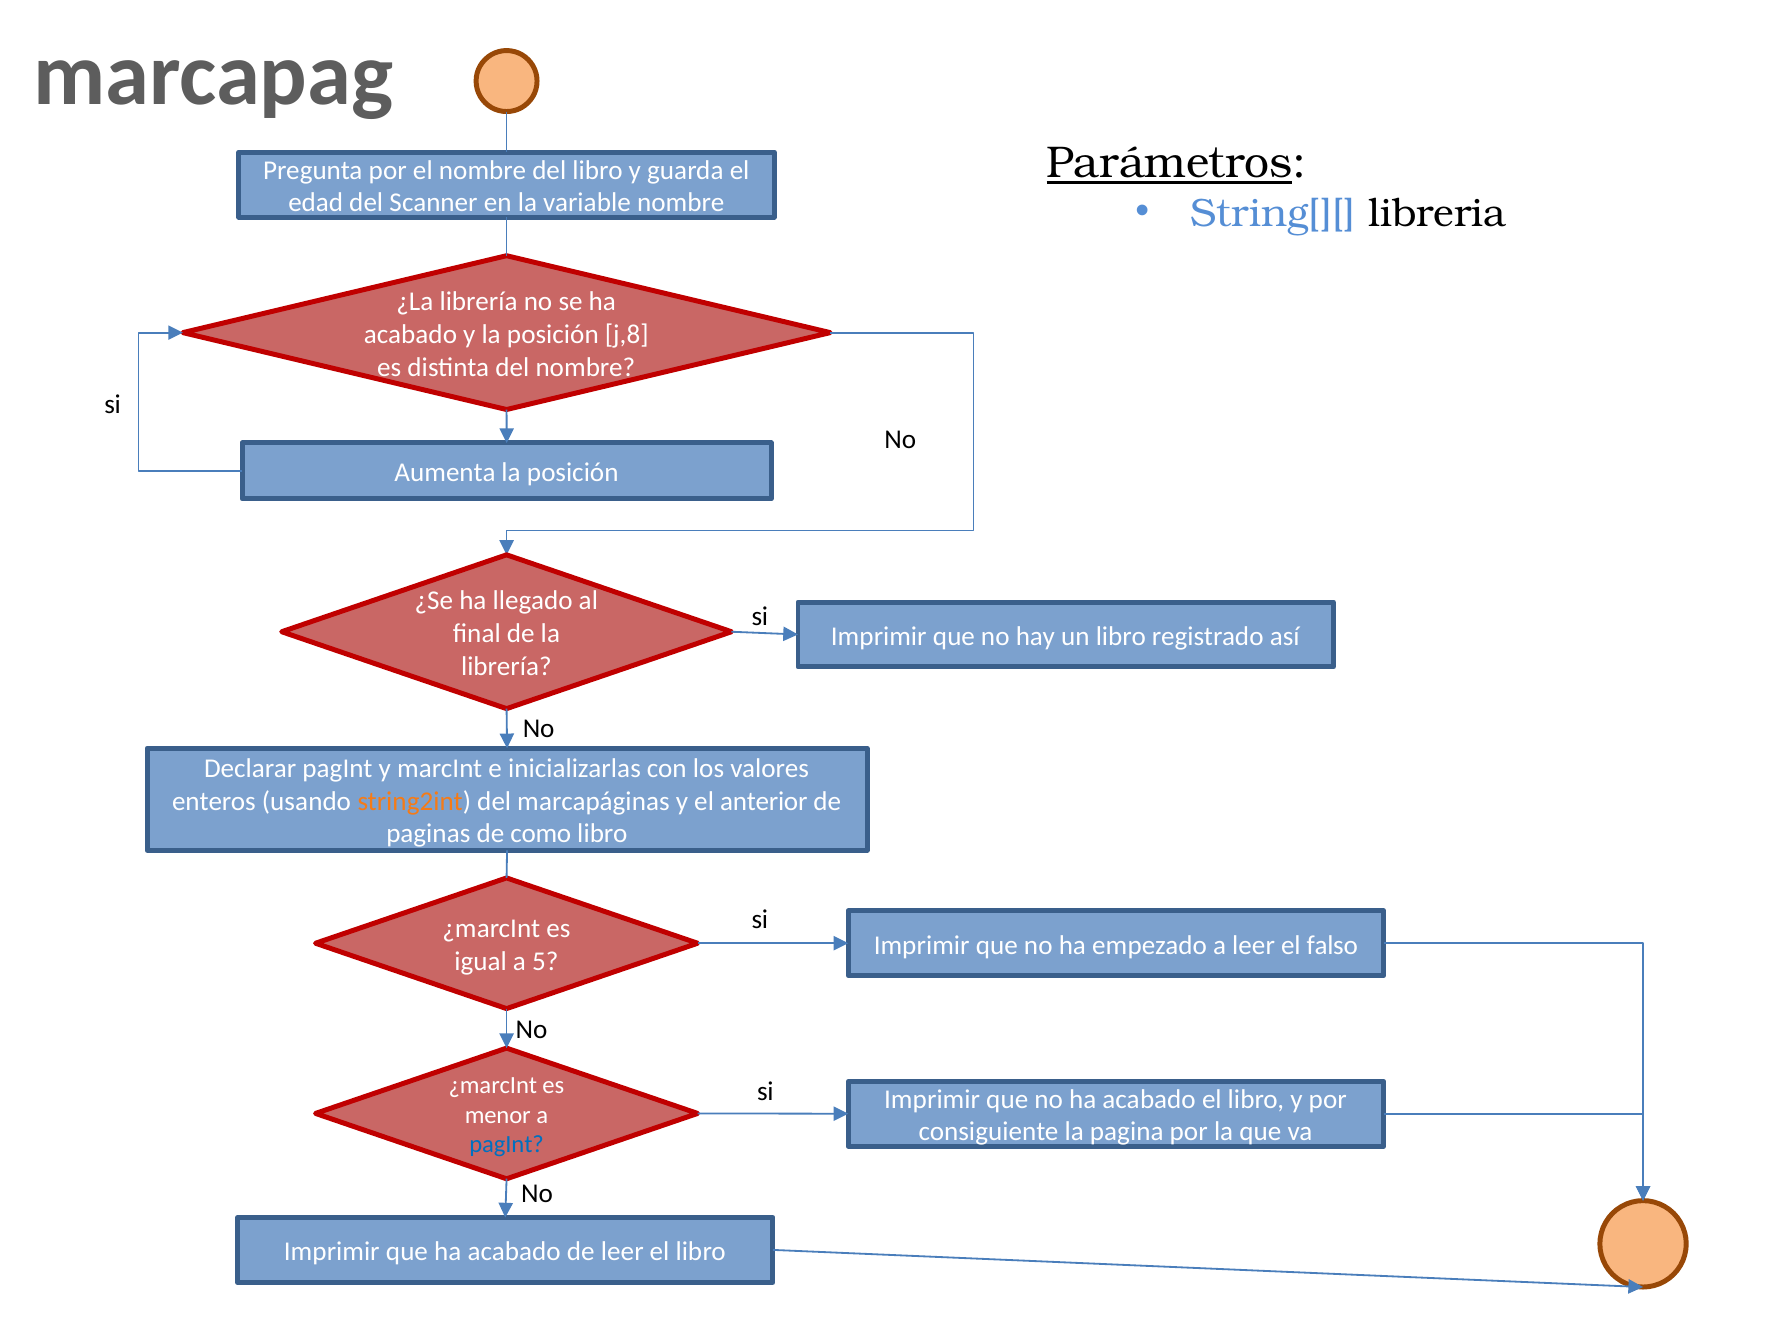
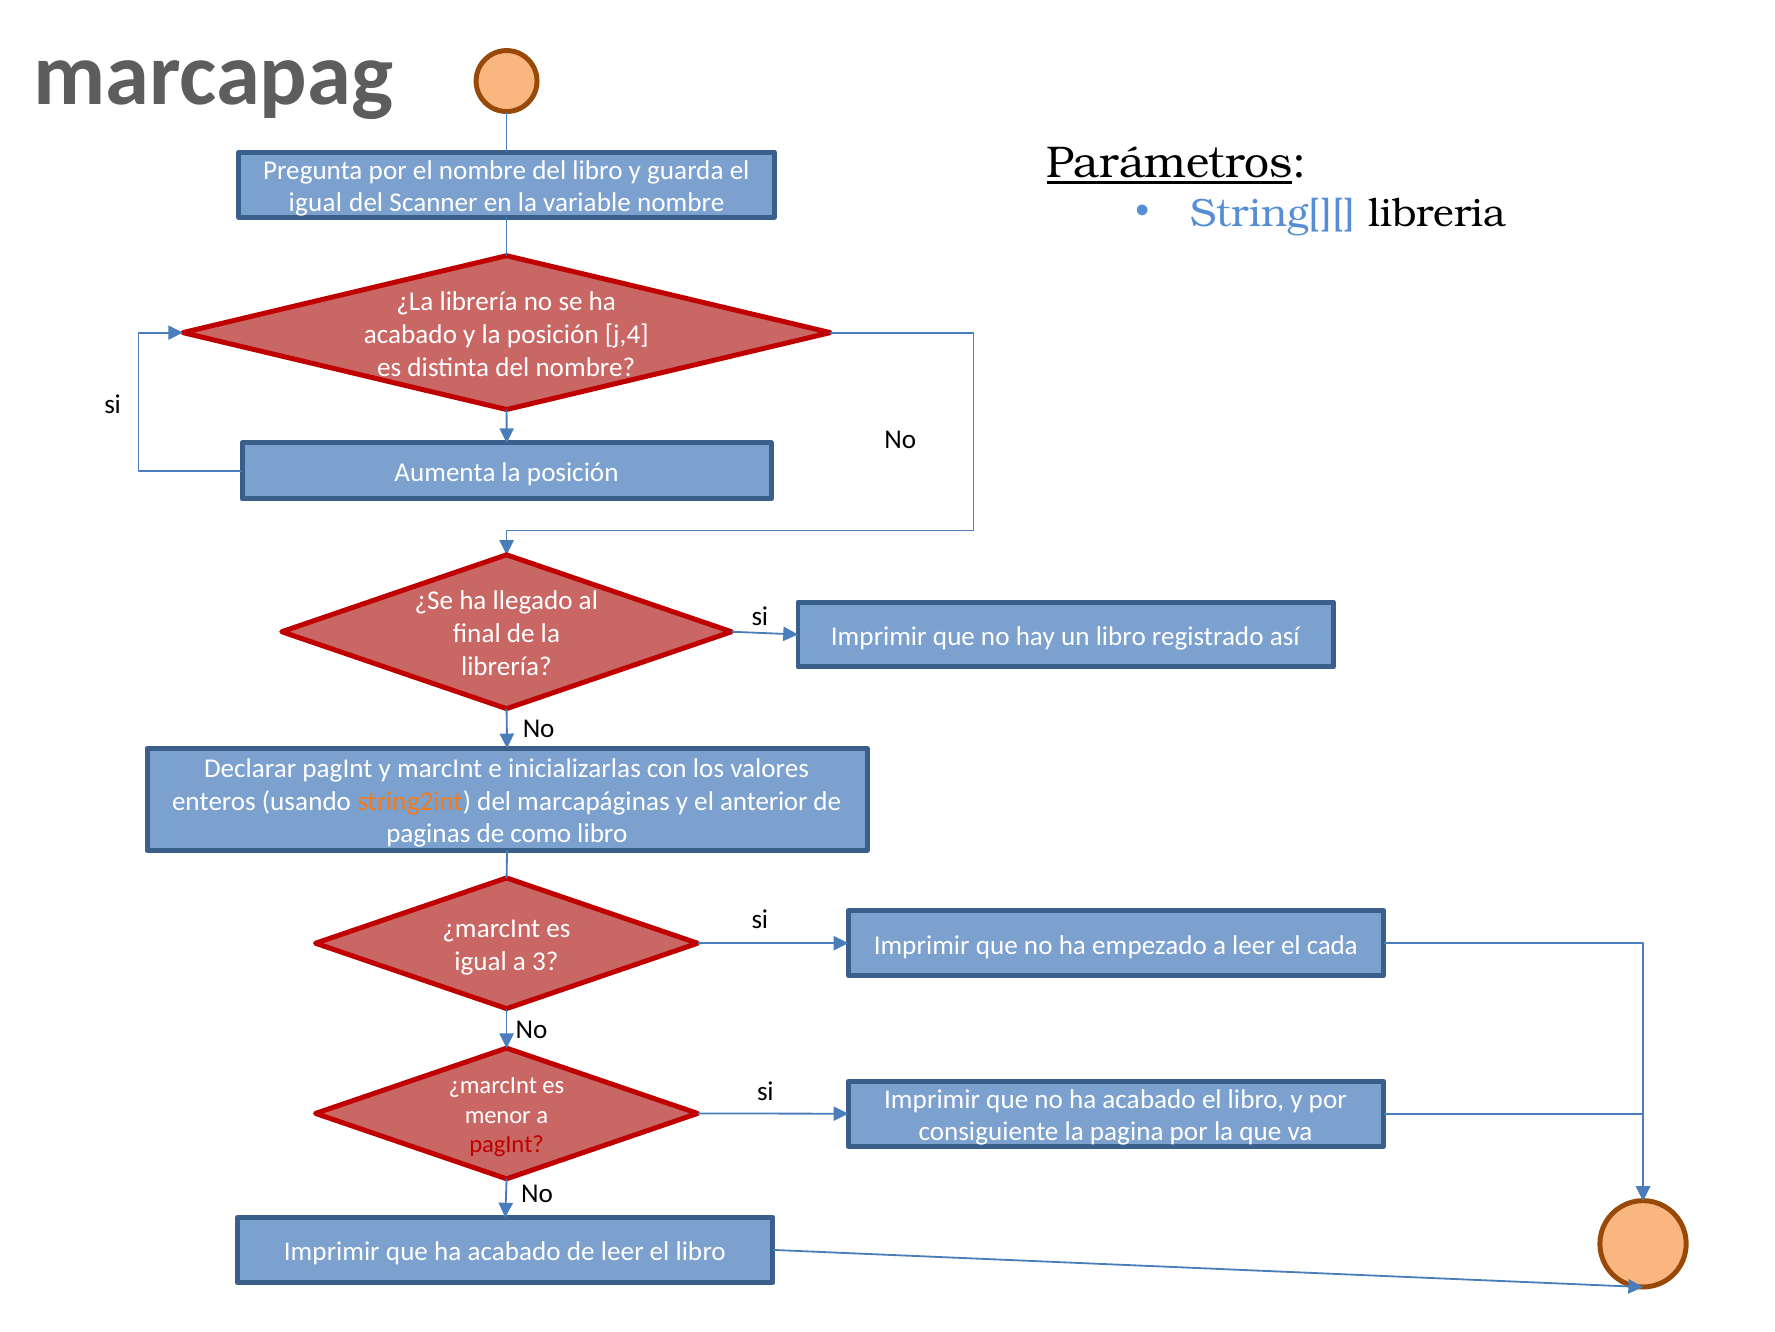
edad at (316, 203): edad -> igual
j,8: j,8 -> j,4
falso: falso -> cada
5: 5 -> 3
pagInt at (507, 1144) colour: blue -> red
